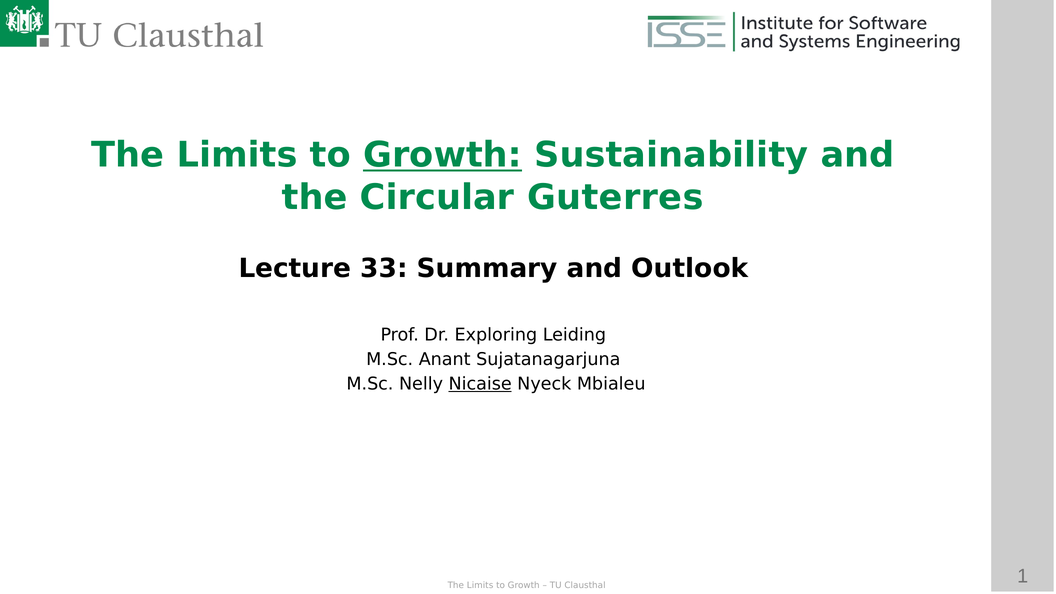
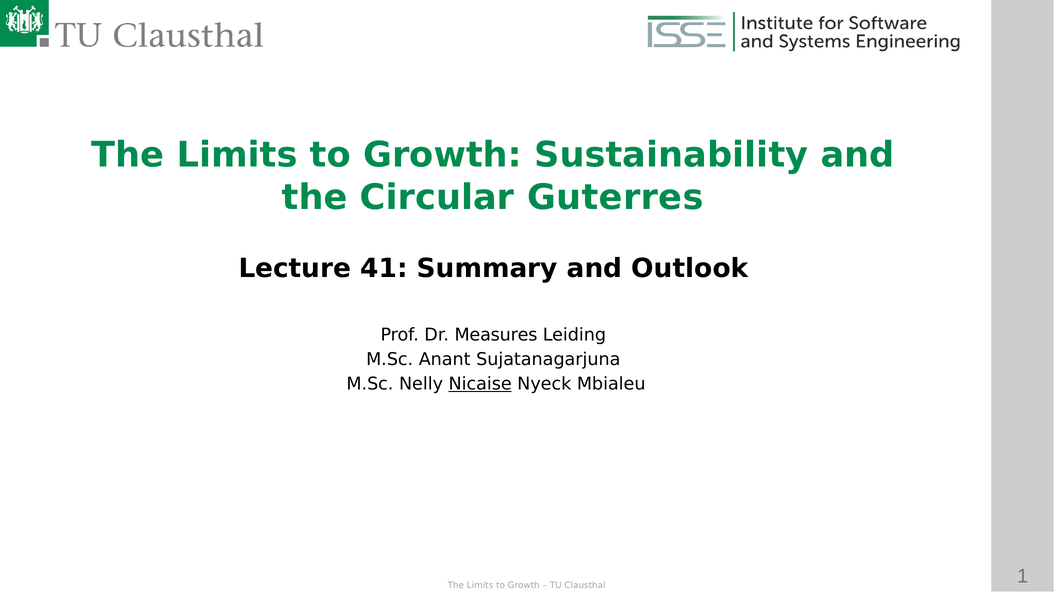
Growth at (443, 155) underline: present -> none
33: 33 -> 41
Exploring: Exploring -> Measures
